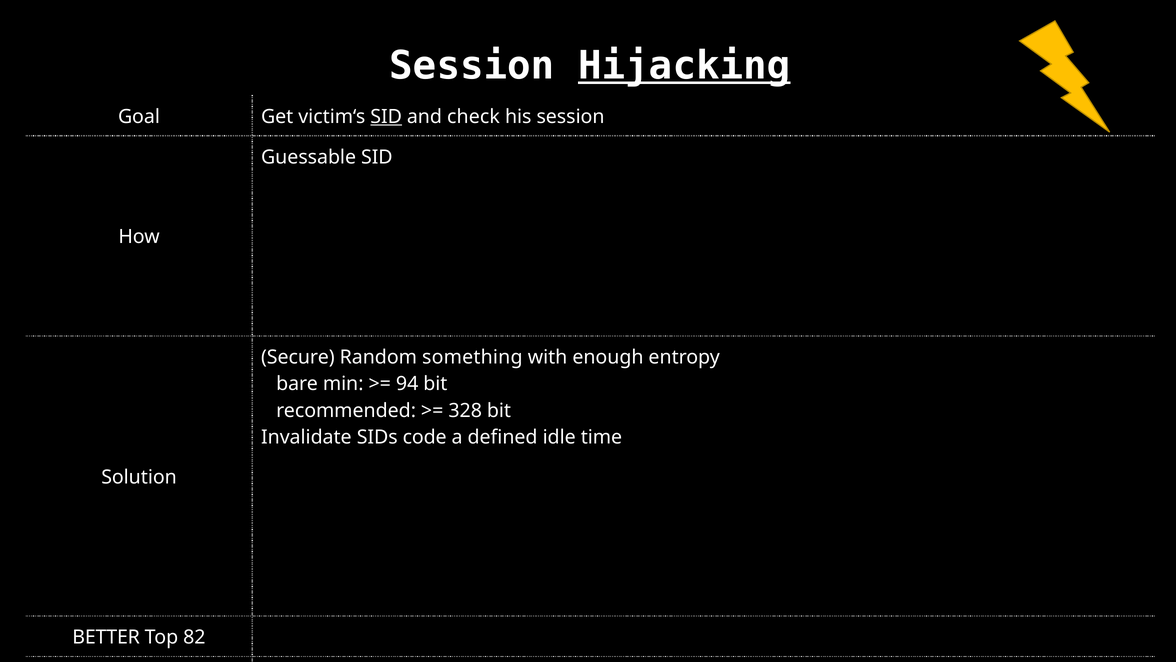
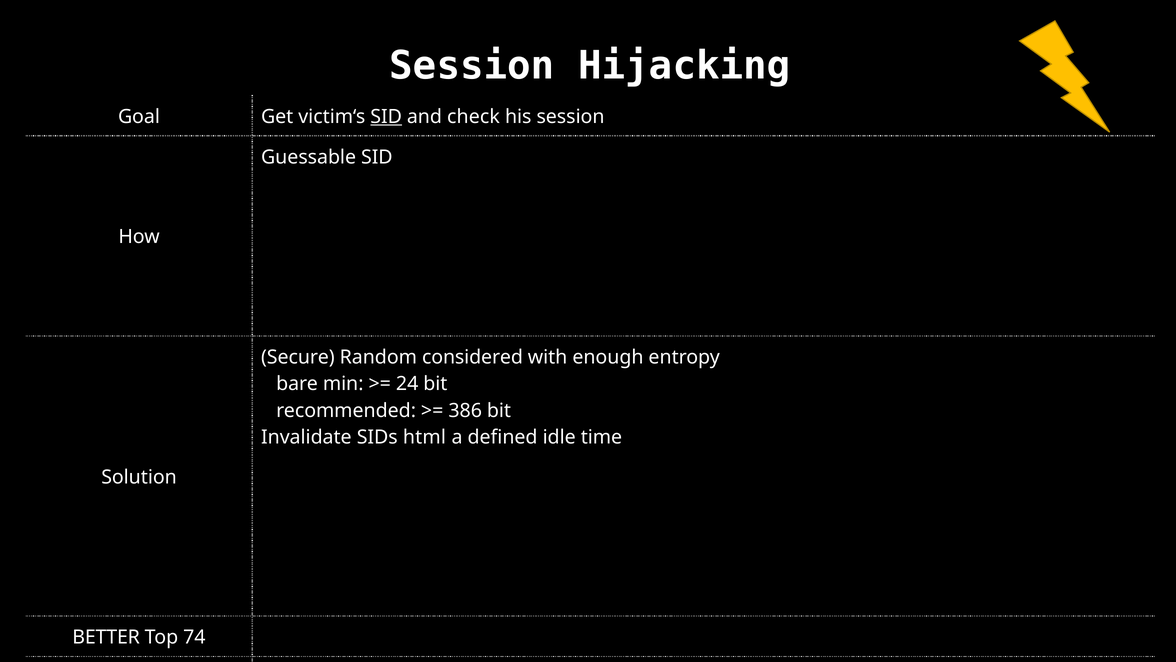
Hijacking underline: present -> none
something: something -> considered
94: 94 -> 24
328: 328 -> 386
code: code -> html
82: 82 -> 74
